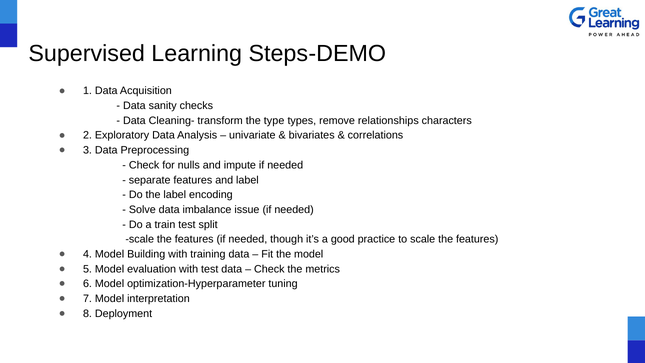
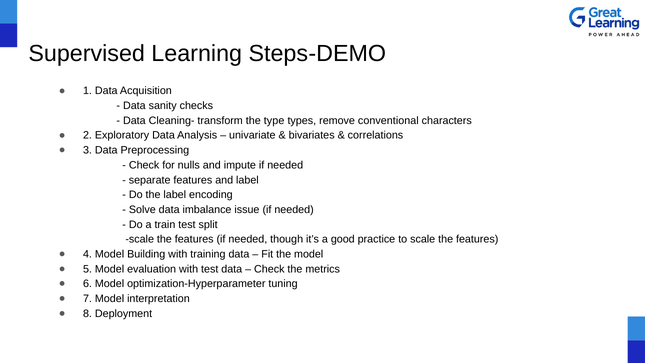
relationships: relationships -> conventional
